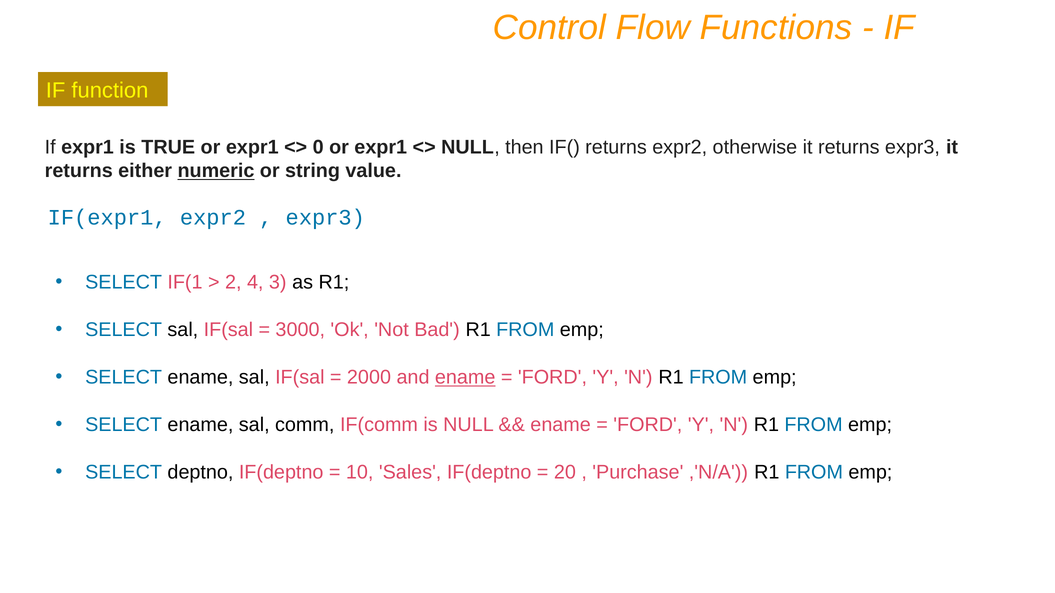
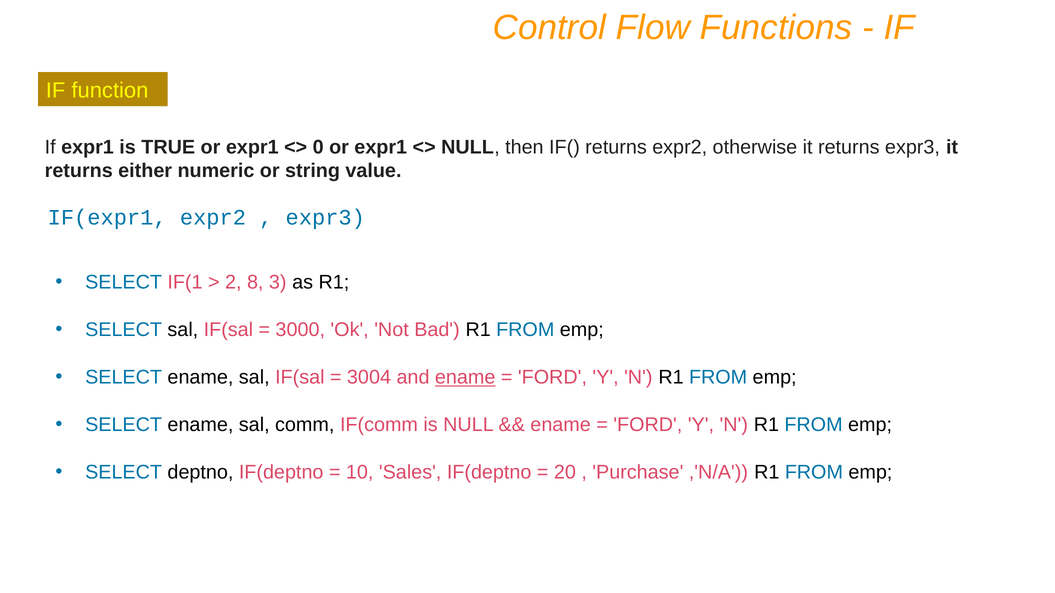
numeric underline: present -> none
4: 4 -> 8
2000: 2000 -> 3004
